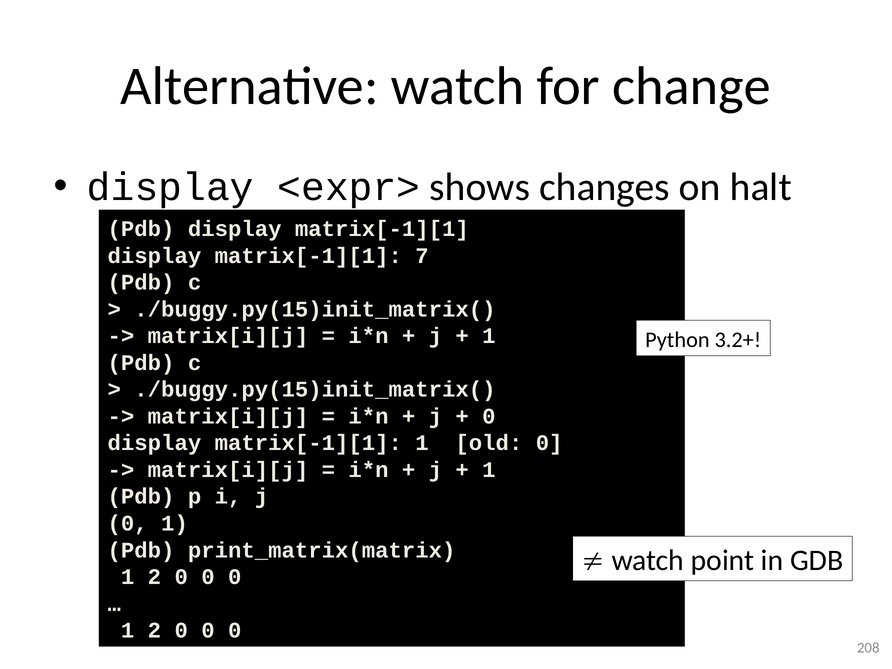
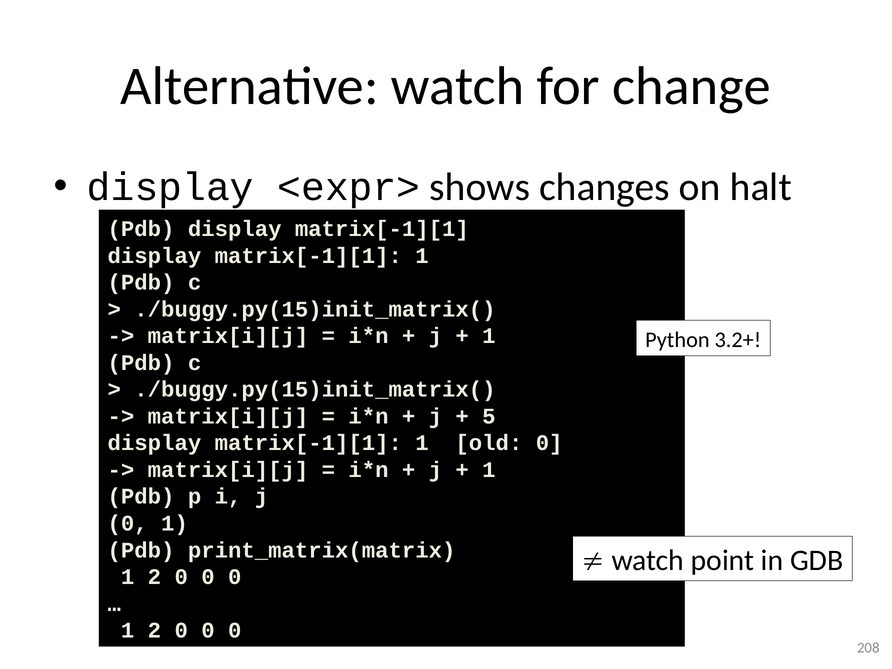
7 at (422, 256): 7 -> 1
0 at (489, 416): 0 -> 5
